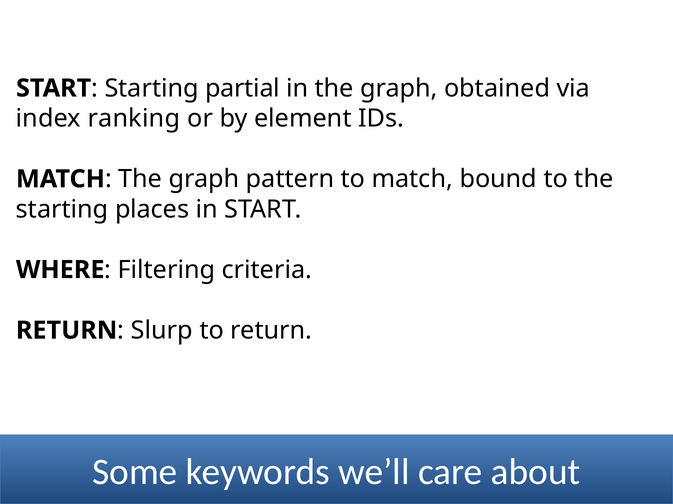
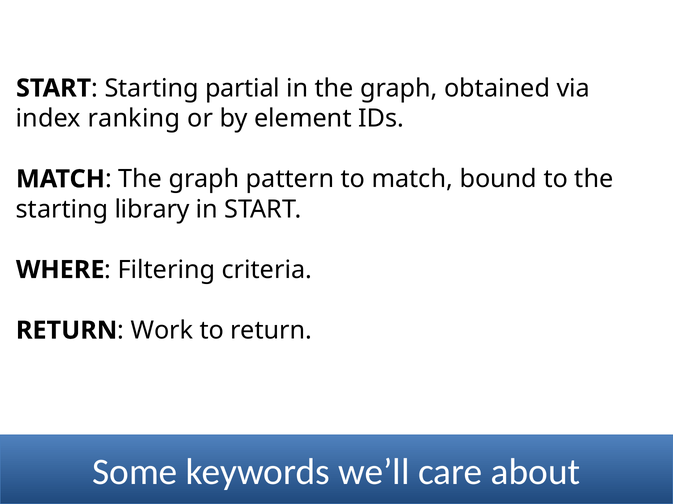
places: places -> library
Slurp: Slurp -> Work
